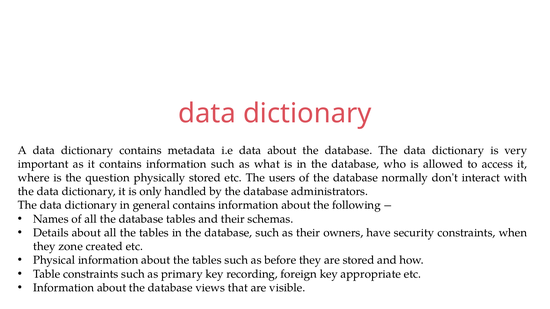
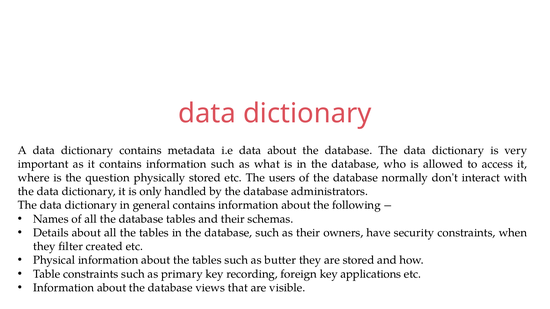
zone: zone -> filter
before: before -> butter
appropriate: appropriate -> applications
